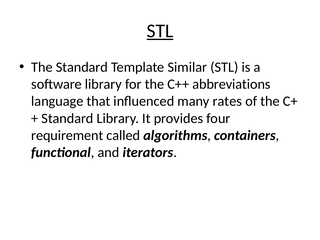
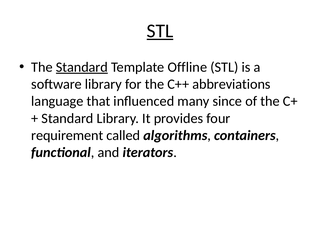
Standard at (82, 67) underline: none -> present
Similar: Similar -> Offline
rates: rates -> since
